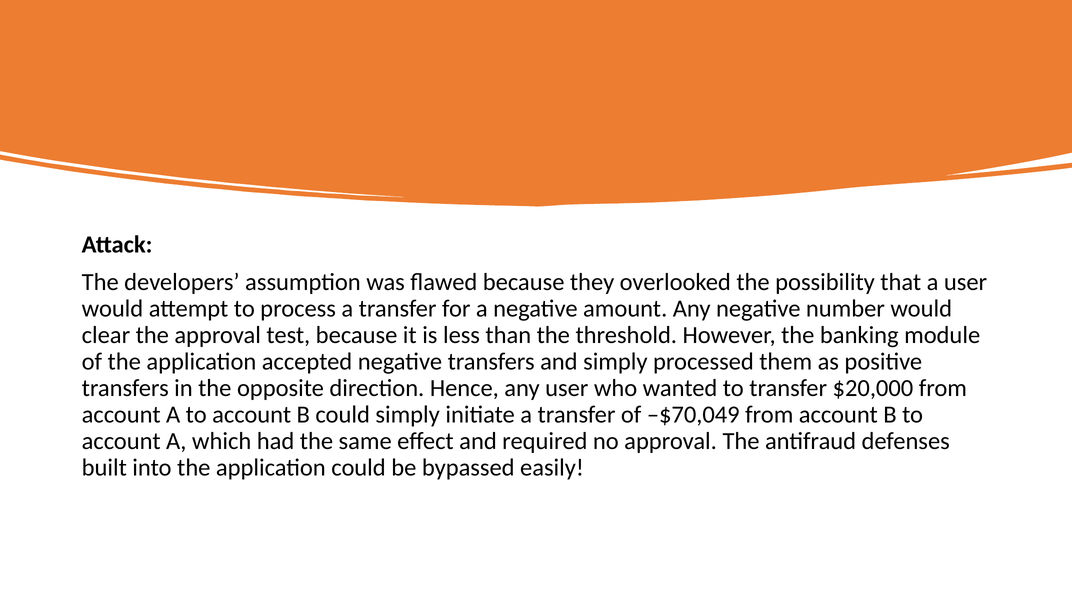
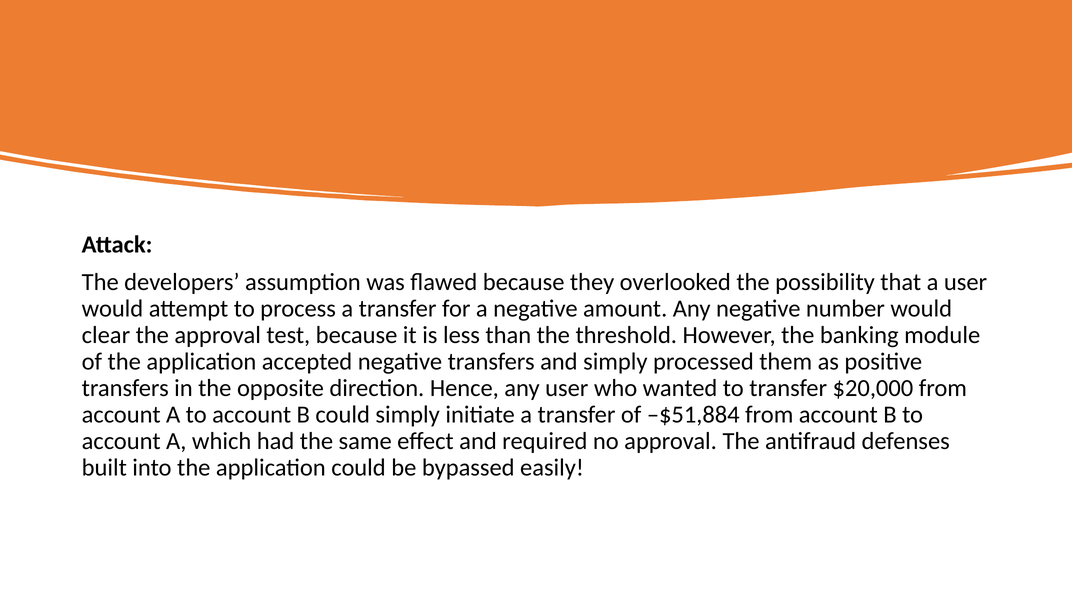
–$70,049: –$70,049 -> –$51,884
